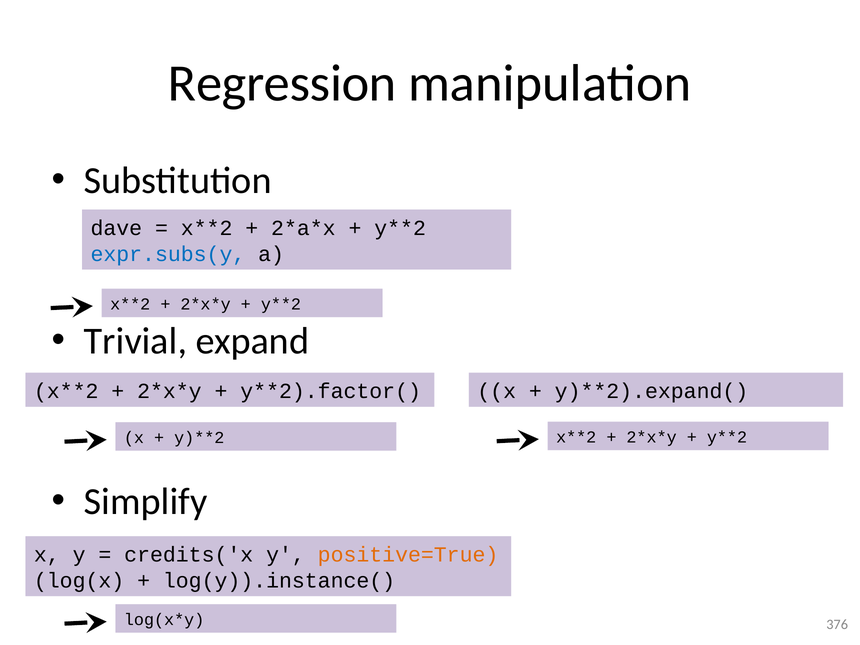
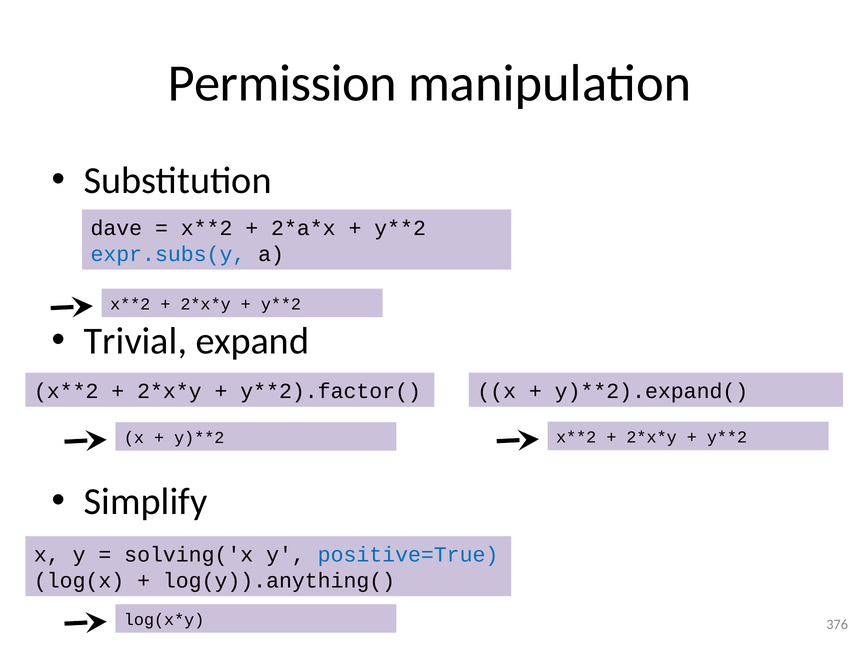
Regression: Regression -> Permission
credits('x: credits('x -> solving('x
positive=True colour: orange -> blue
log(y)).instance(: log(y)).instance( -> log(y)).anything(
